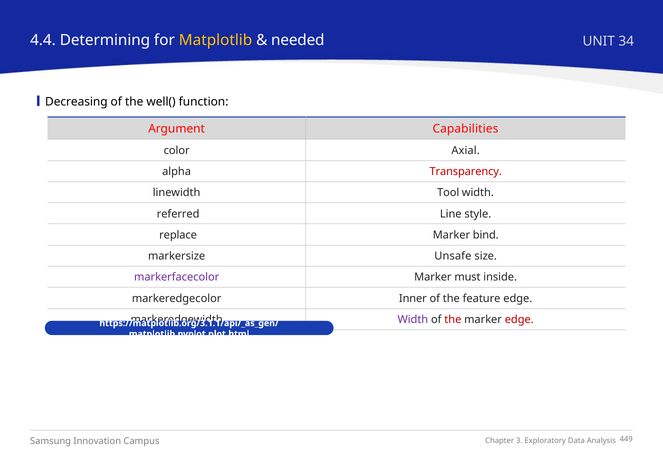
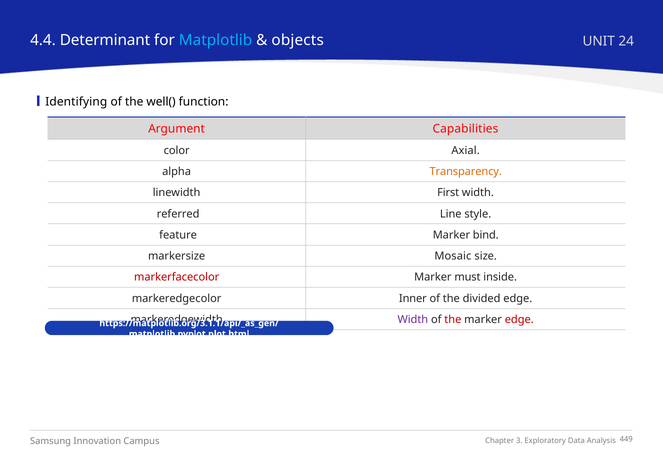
Determining: Determining -> Determinant
Matplotlib colour: yellow -> light blue
needed: needed -> objects
34: 34 -> 24
Decreasing: Decreasing -> Identifying
Transparency colour: red -> orange
Tool: Tool -> First
replace: replace -> feature
Unsafe: Unsafe -> Mosaic
markerfacecolor colour: purple -> red
feature: feature -> divided
